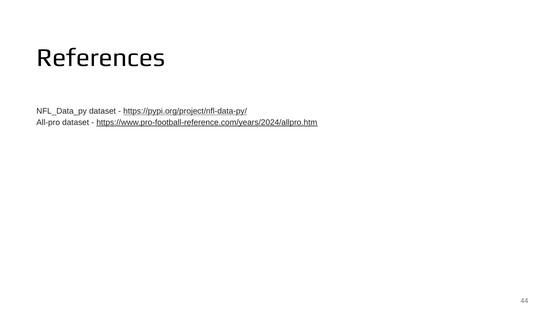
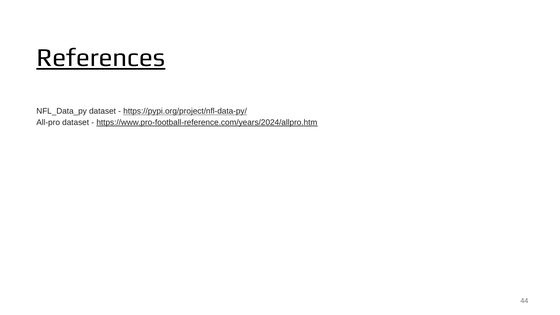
References underline: none -> present
